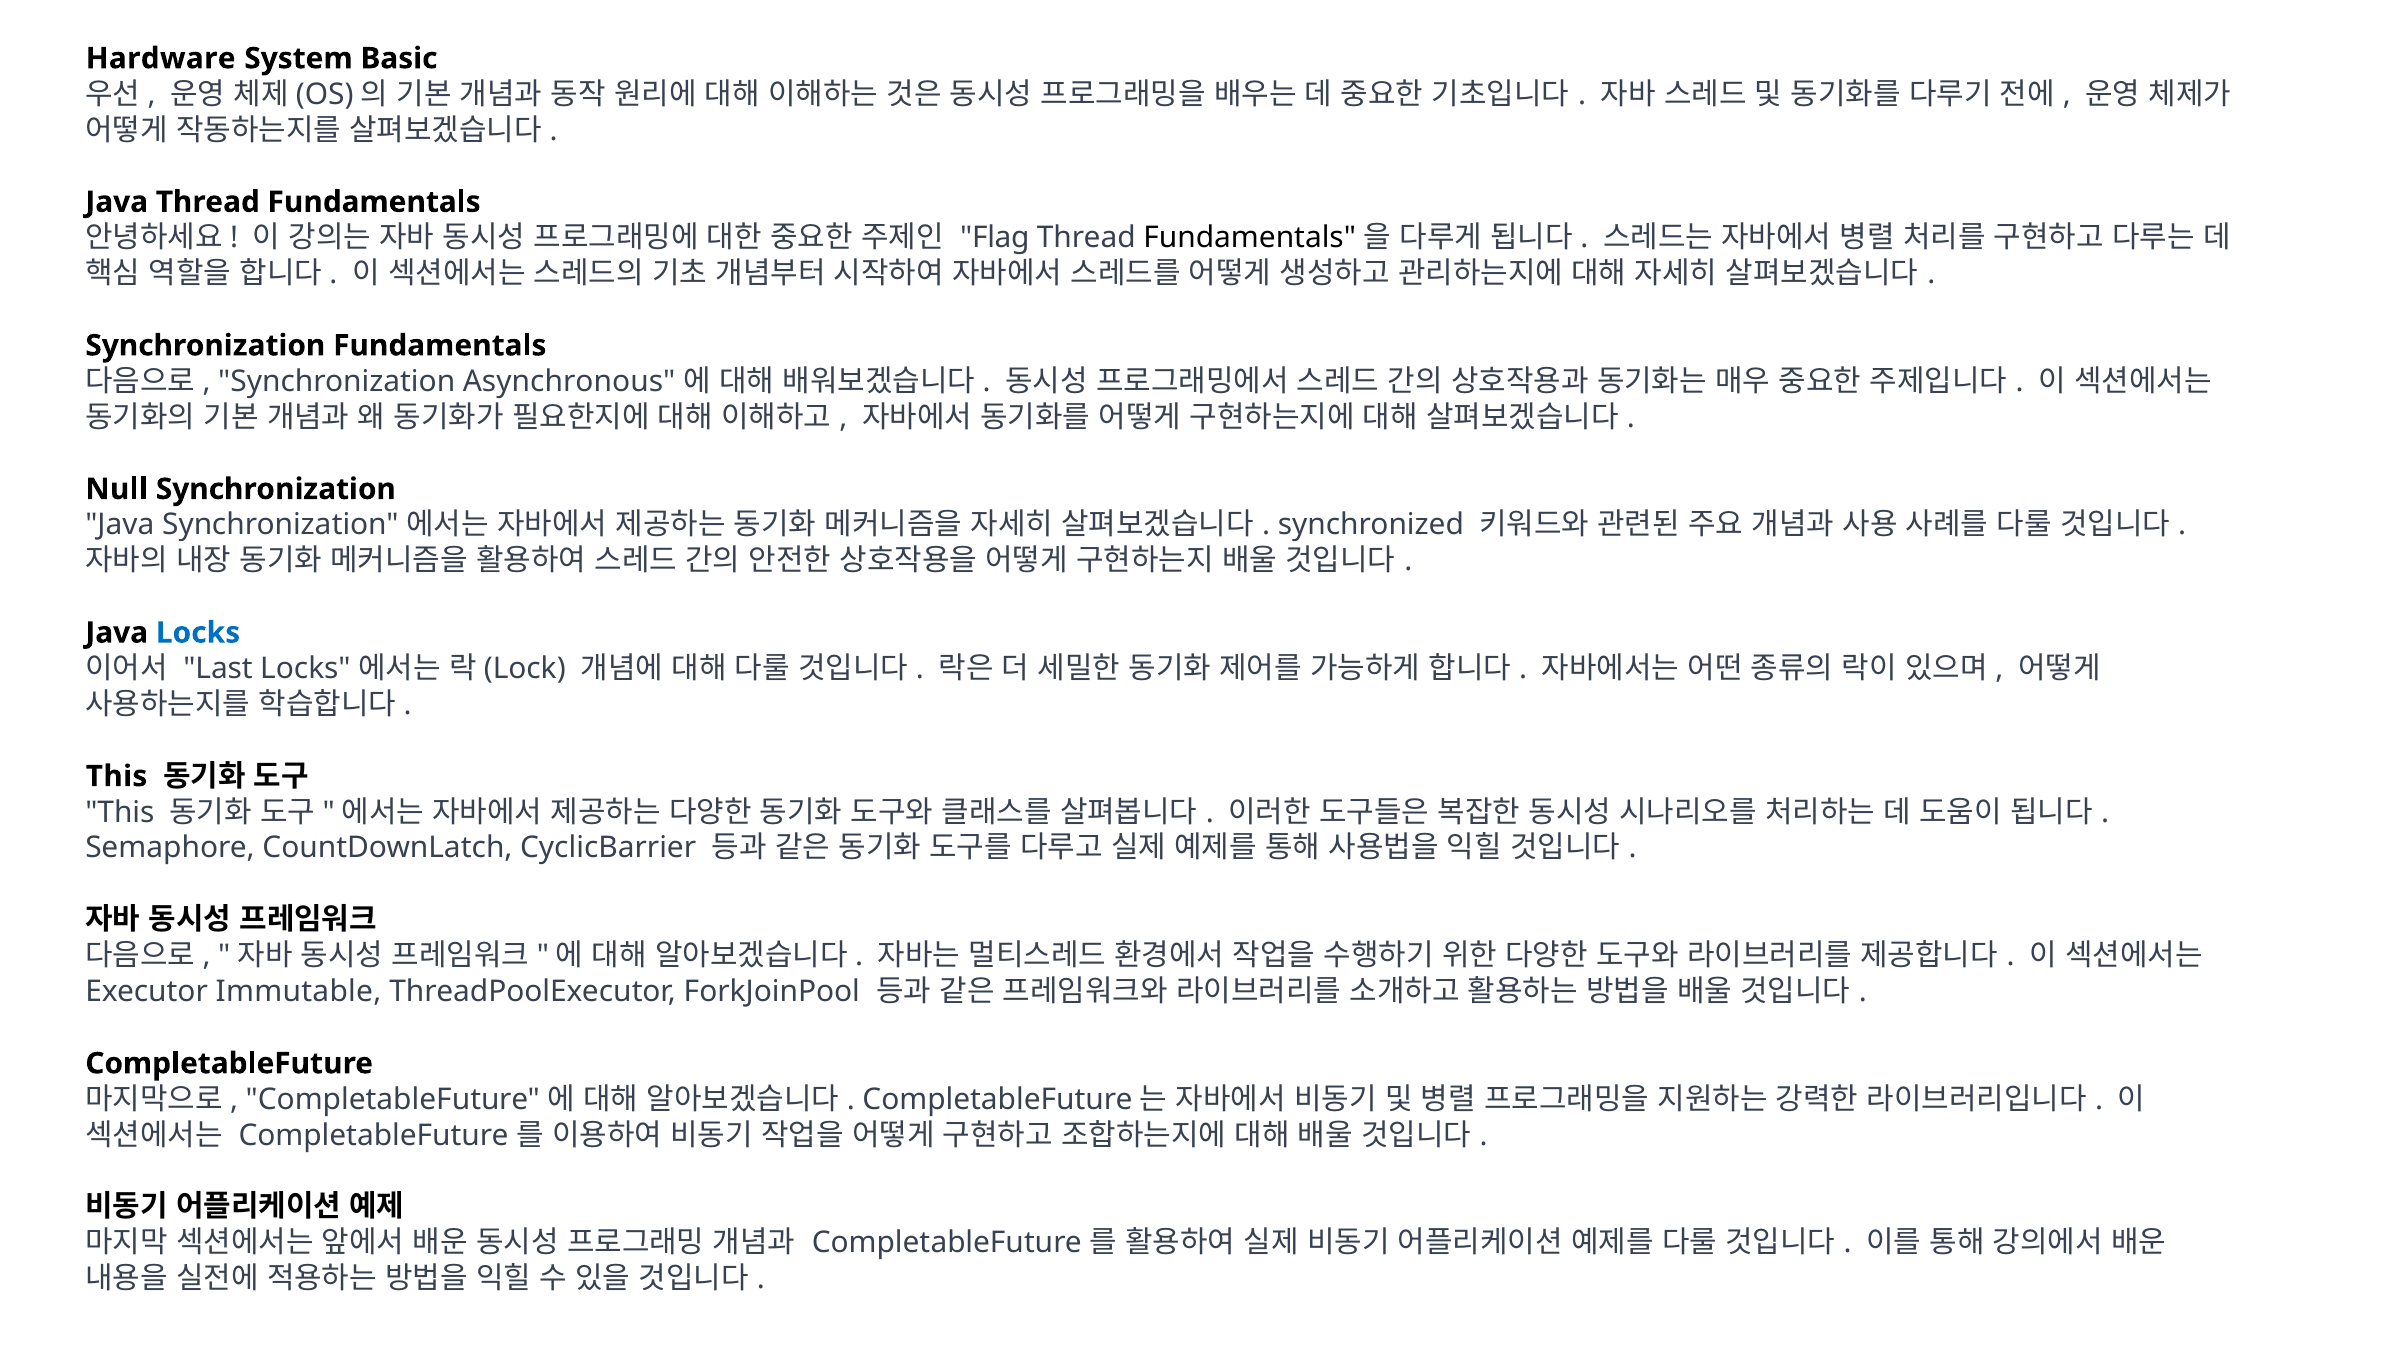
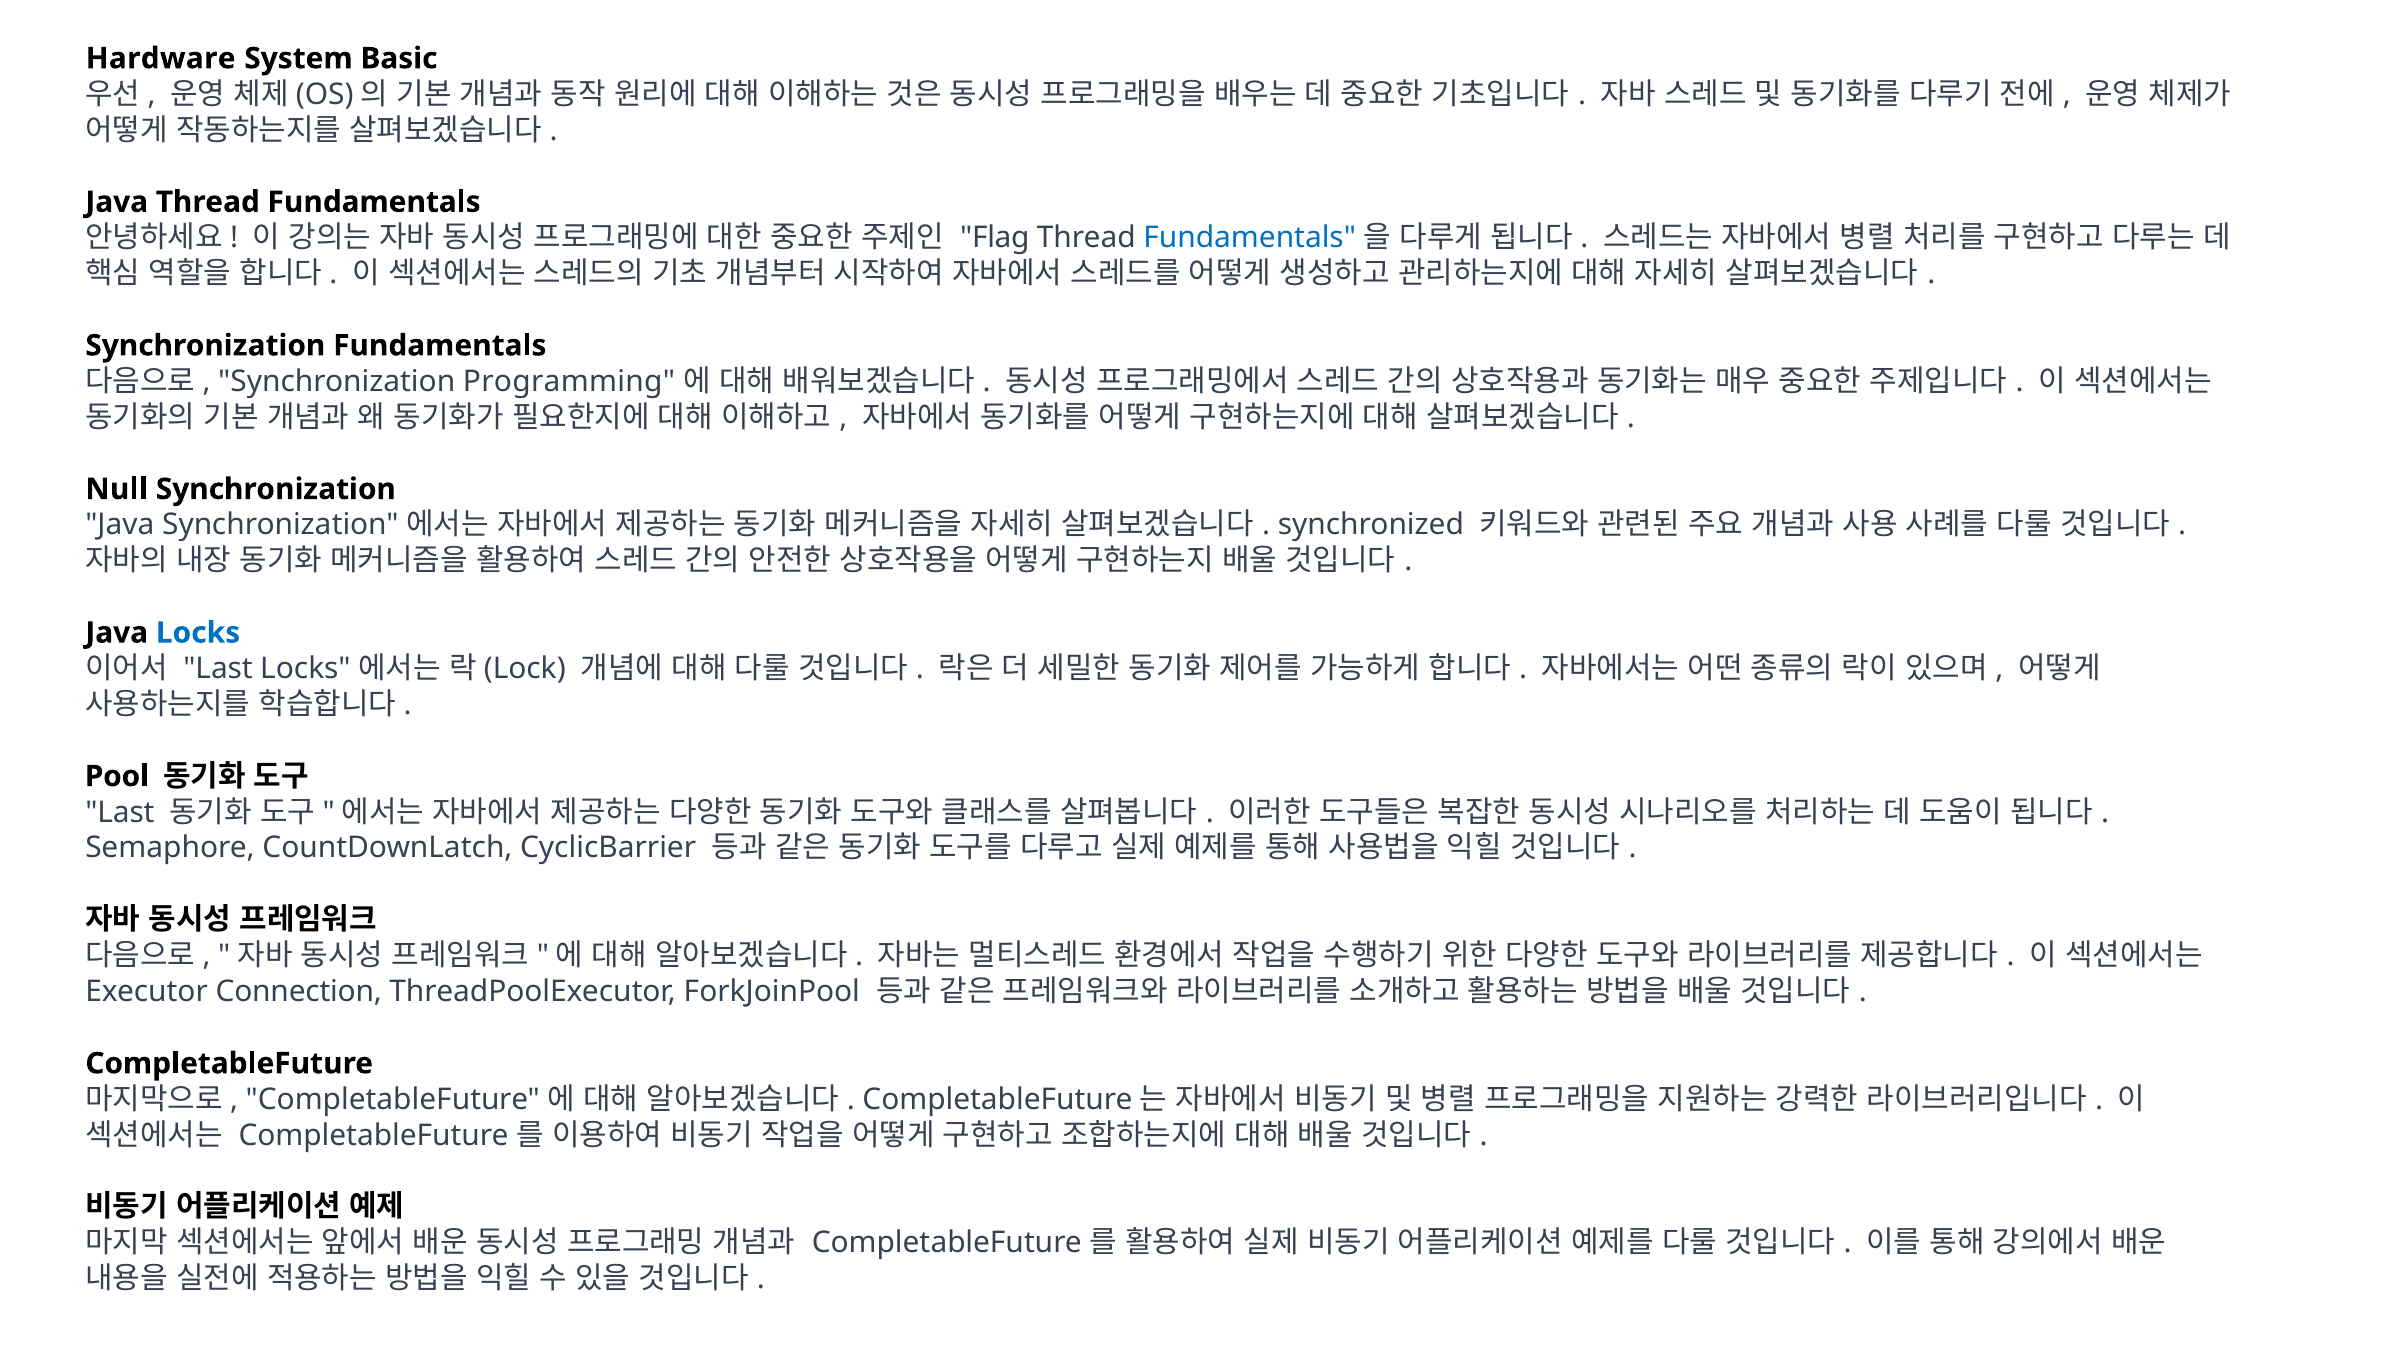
Fundamentals at (1250, 238) colour: black -> blue
Asynchronous: Asynchronous -> Programming
This at (117, 777): This -> Pool
This at (120, 813): This -> Last
Immutable: Immutable -> Connection
